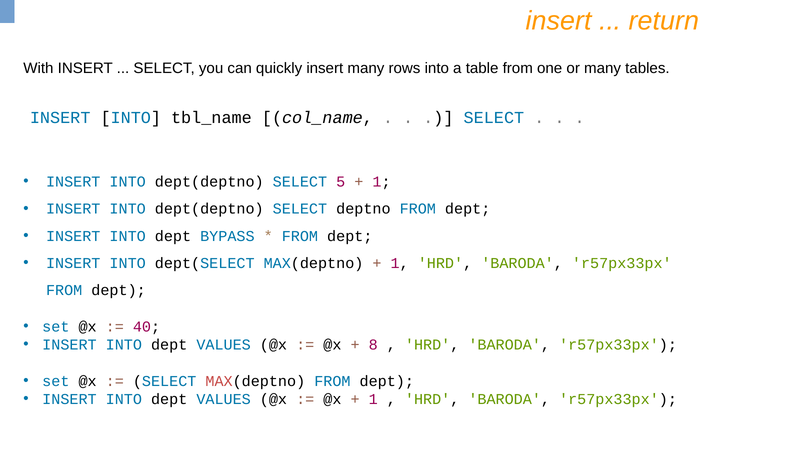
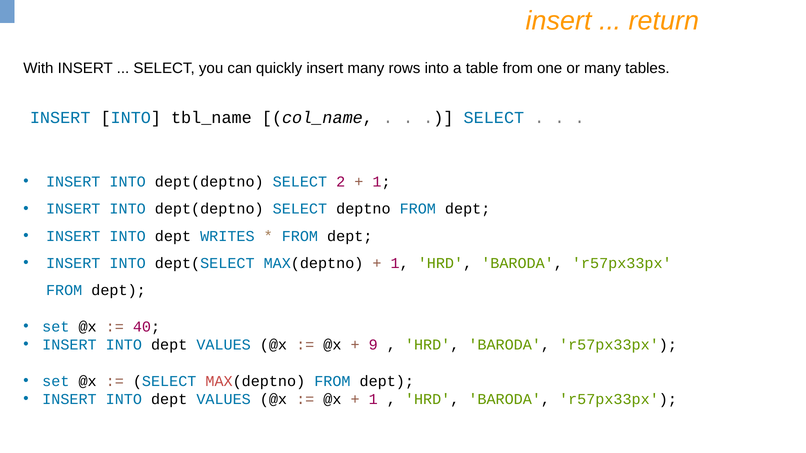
5: 5 -> 2
BYPASS: BYPASS -> WRITES
8: 8 -> 9
